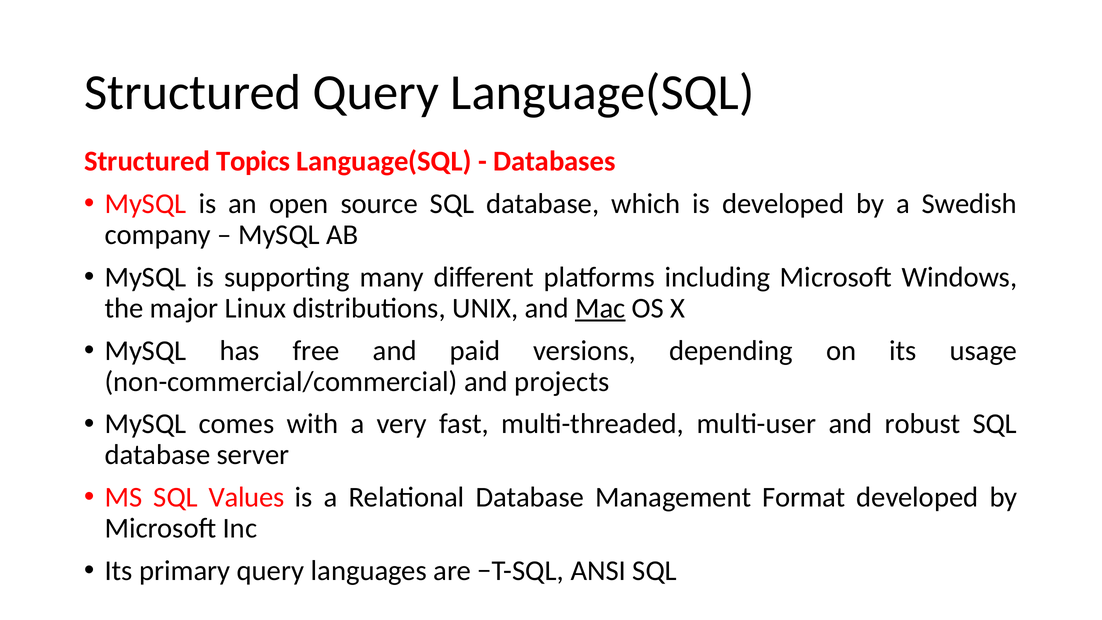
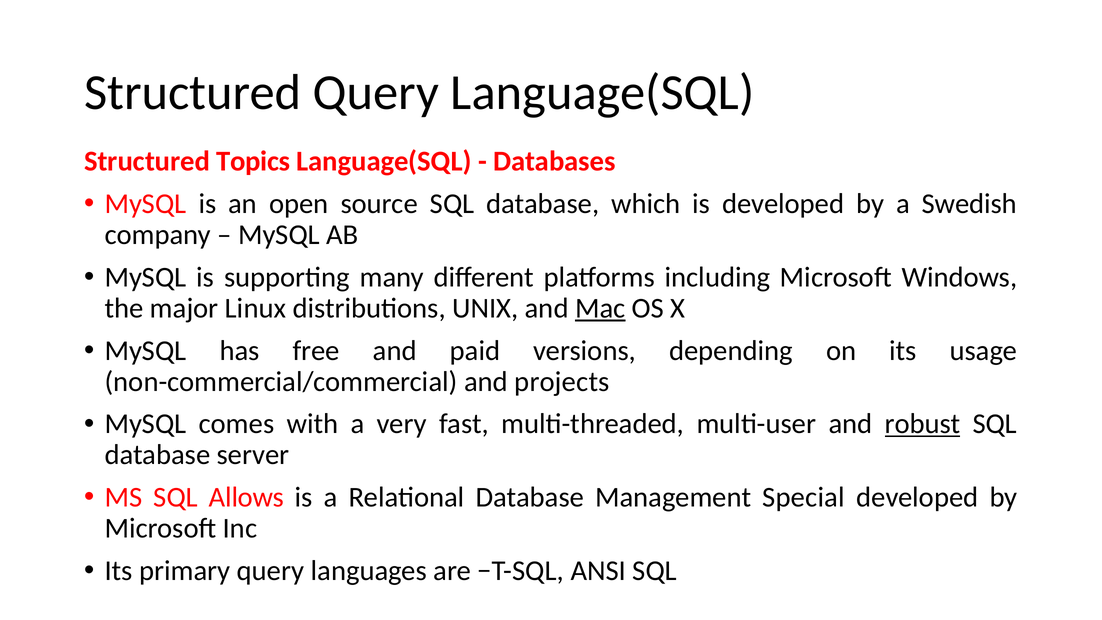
robust underline: none -> present
Values: Values -> Allows
Format: Format -> Special
